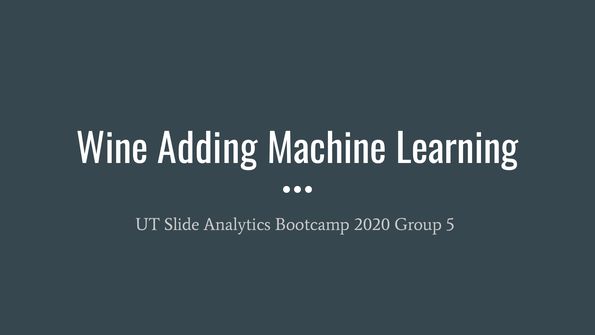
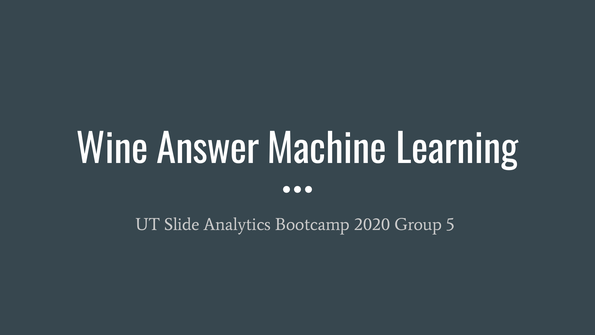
Adding: Adding -> Answer
